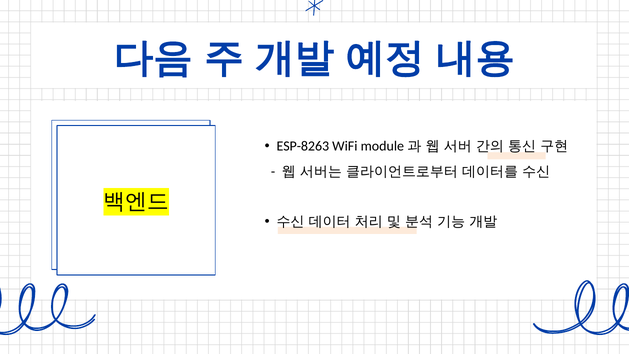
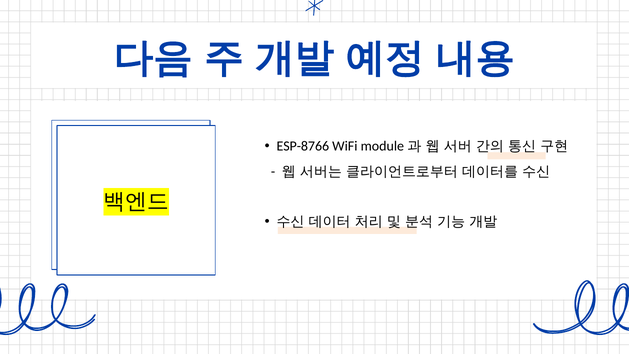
ESP-8263: ESP-8263 -> ESP-8766
